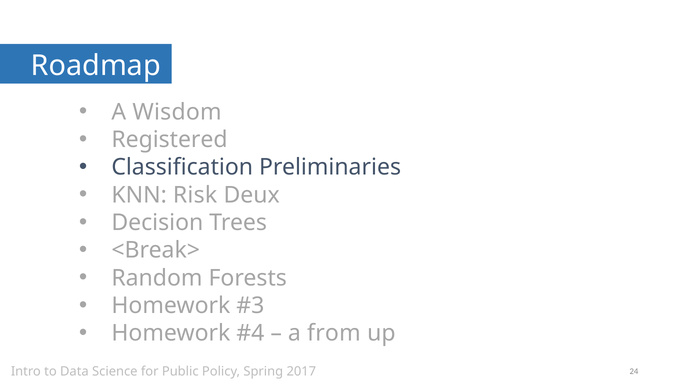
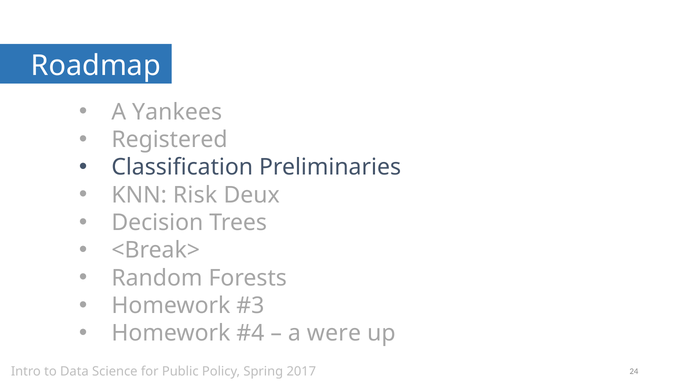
Wisdom: Wisdom -> Yankees
from: from -> were
